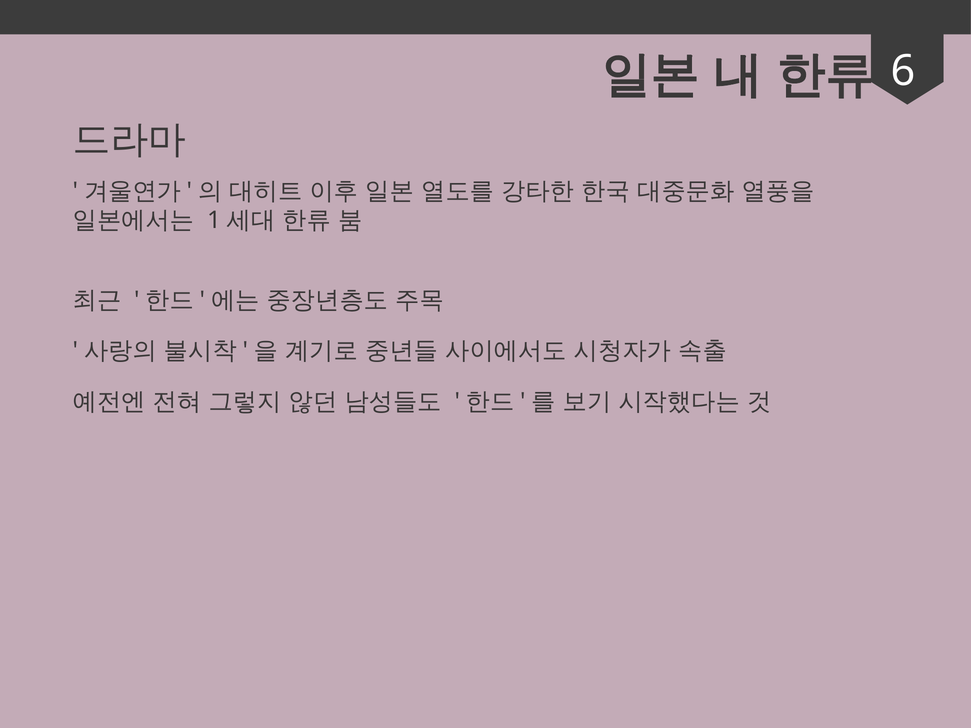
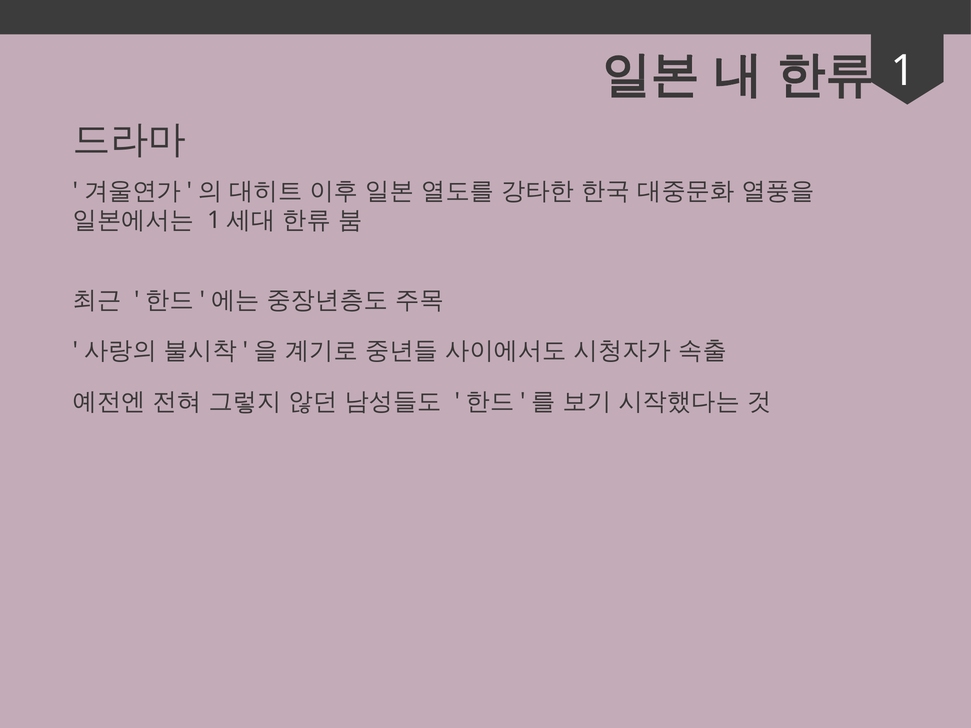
6: 6 -> 1
